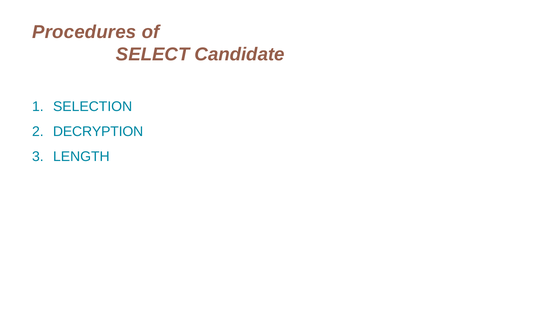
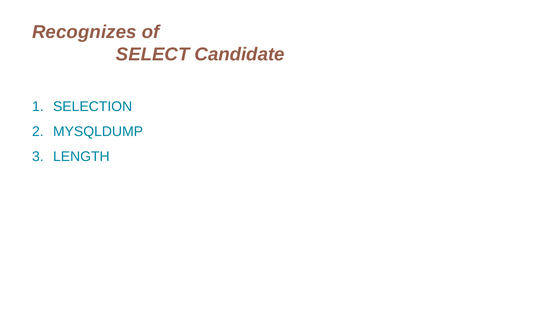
Procedures: Procedures -> Recognizes
DECRYPTION: DECRYPTION -> MYSQLDUMP
